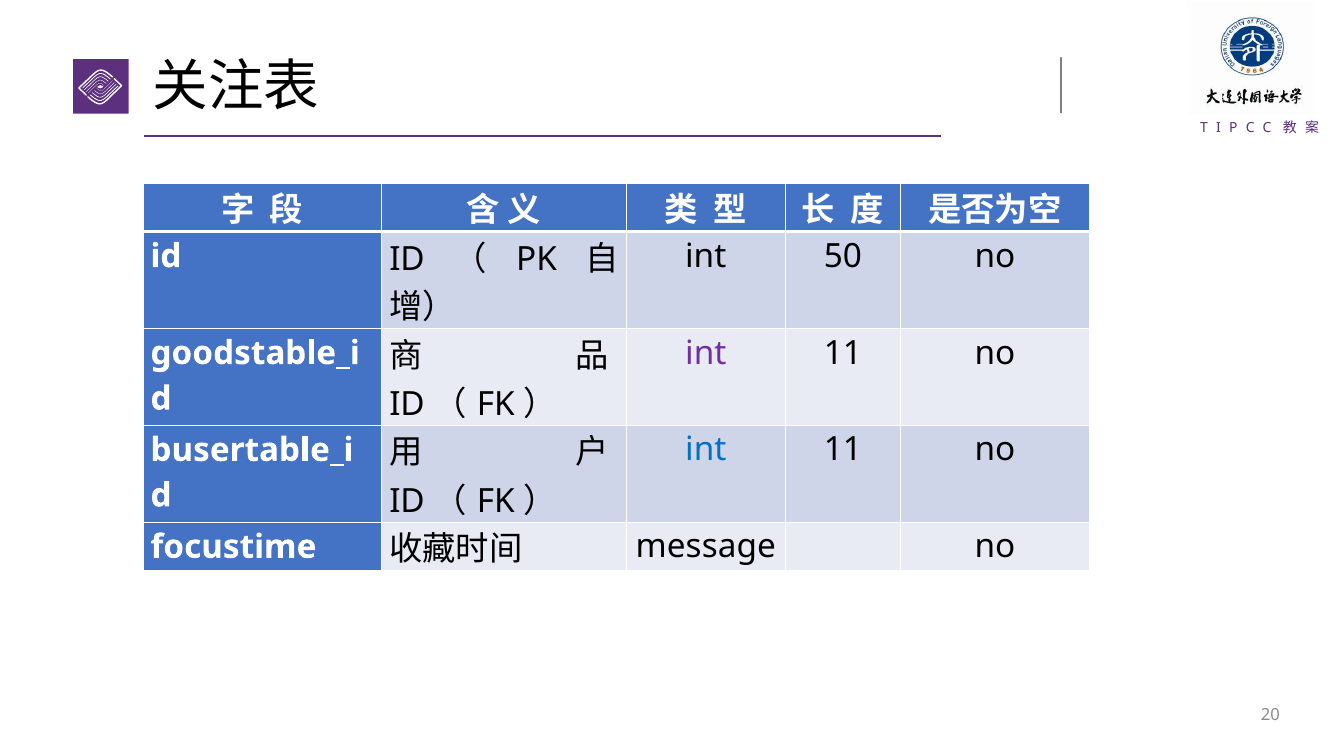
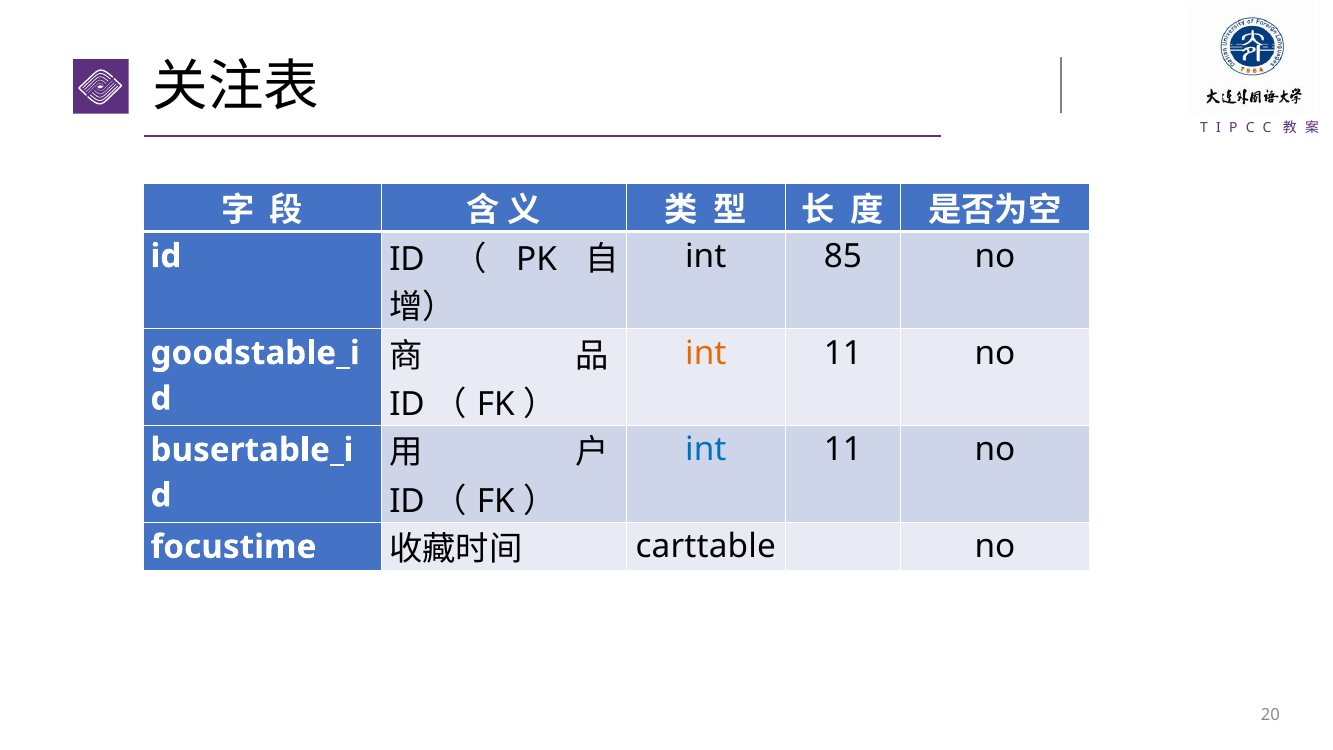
50: 50 -> 85
int at (706, 353) colour: purple -> orange
message: message -> carttable
